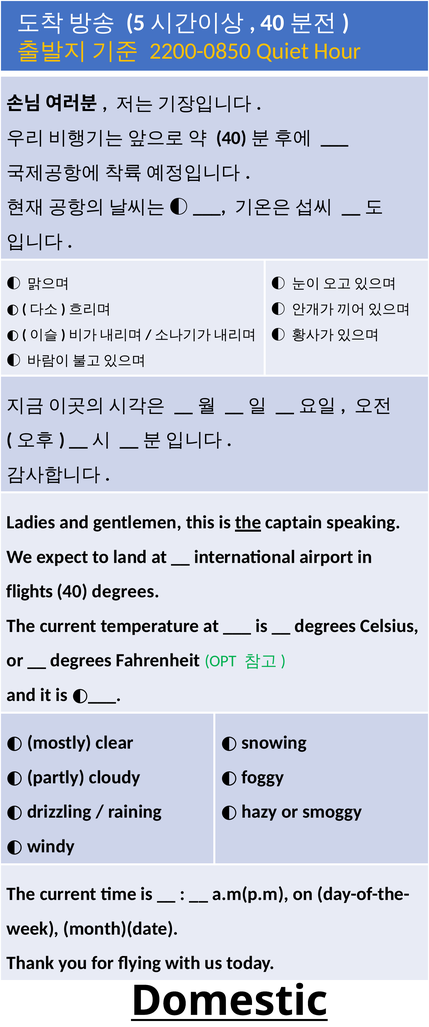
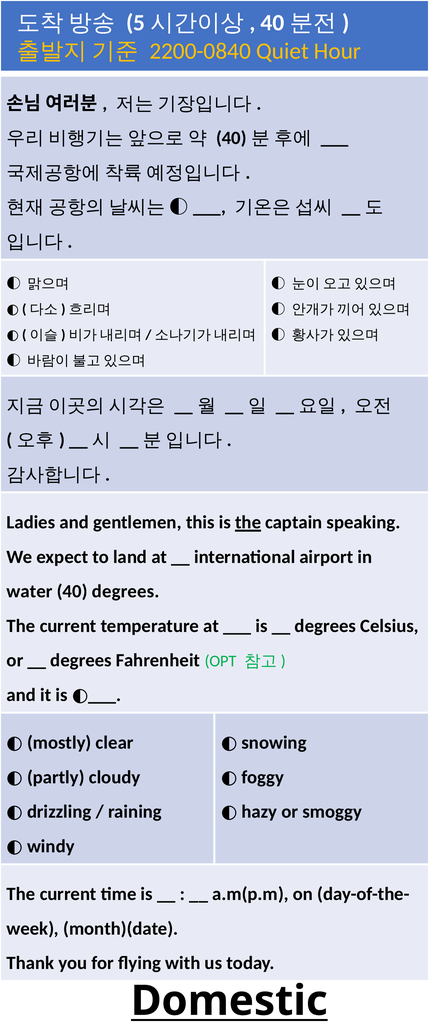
2200-0850: 2200-0850 -> 2200-0840
flights: flights -> water
